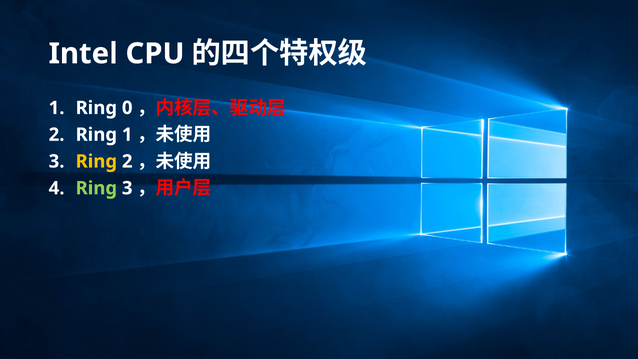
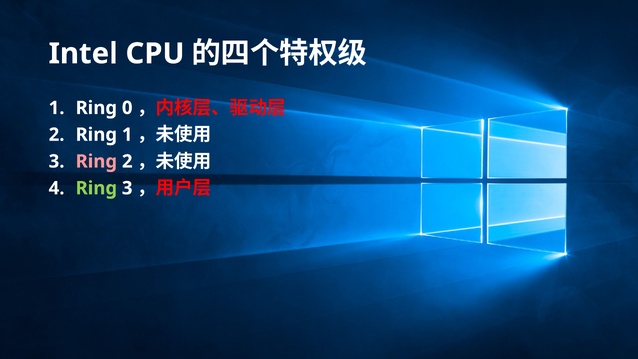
Ring at (96, 161) colour: yellow -> pink
